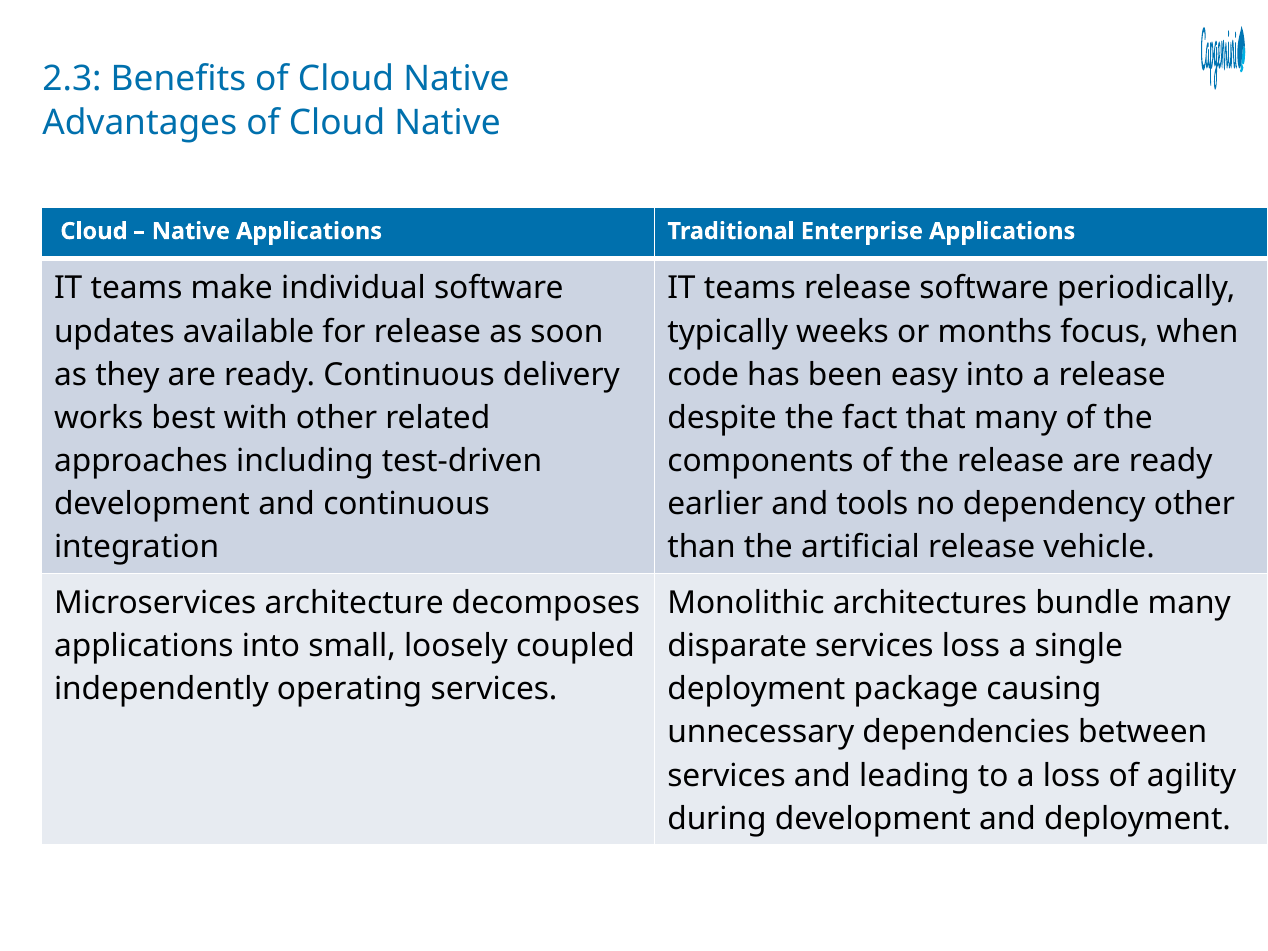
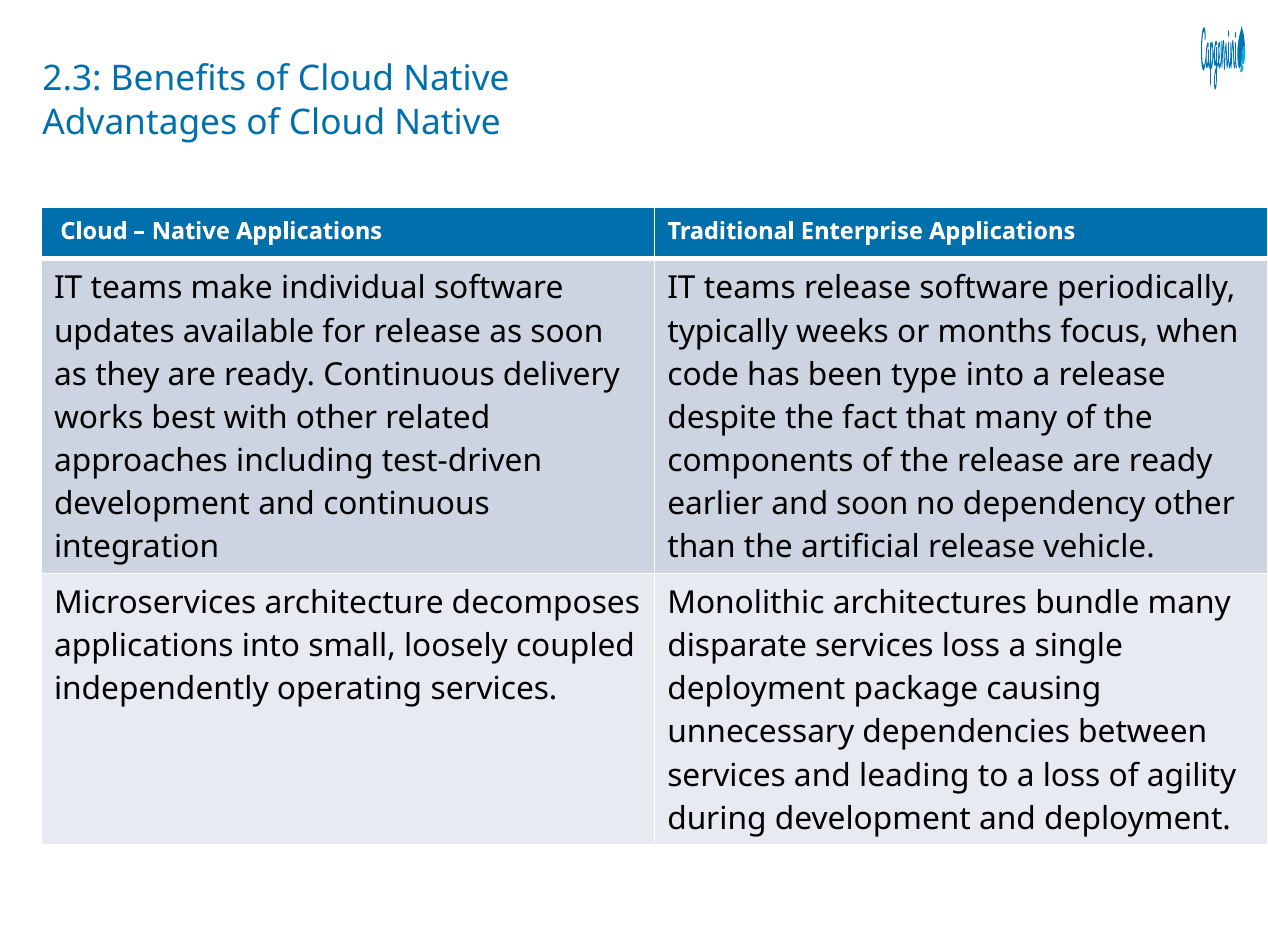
easy: easy -> type
and tools: tools -> soon
